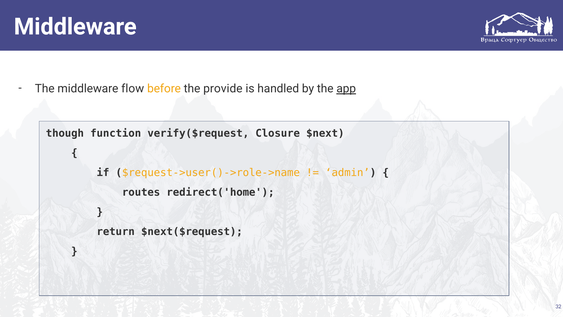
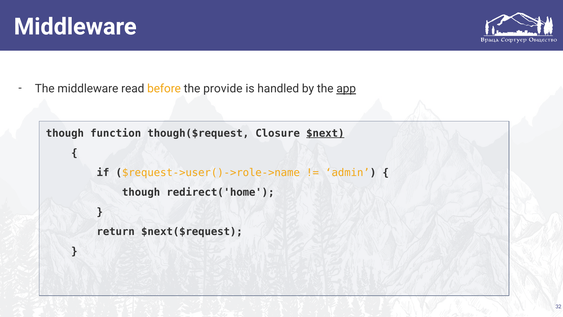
flow: flow -> read
verify($request: verify($request -> though($request
$next underline: none -> present
routes at (141, 192): routes -> though
